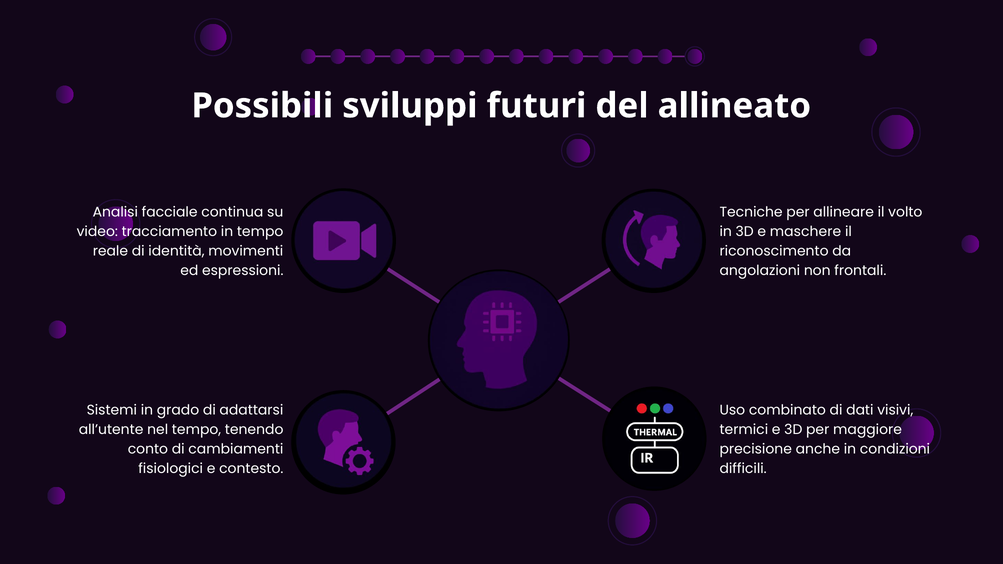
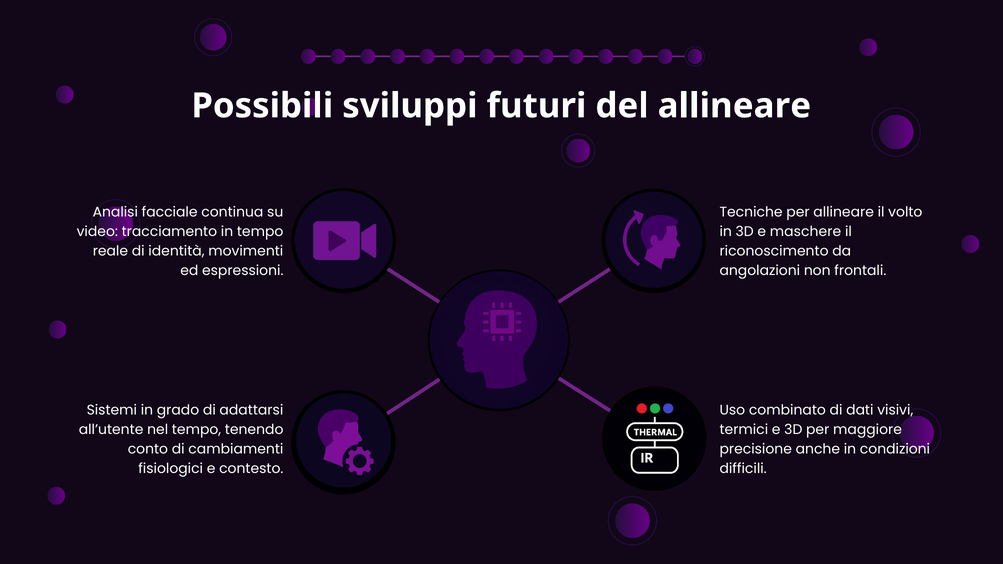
del allineato: allineato -> allineare
